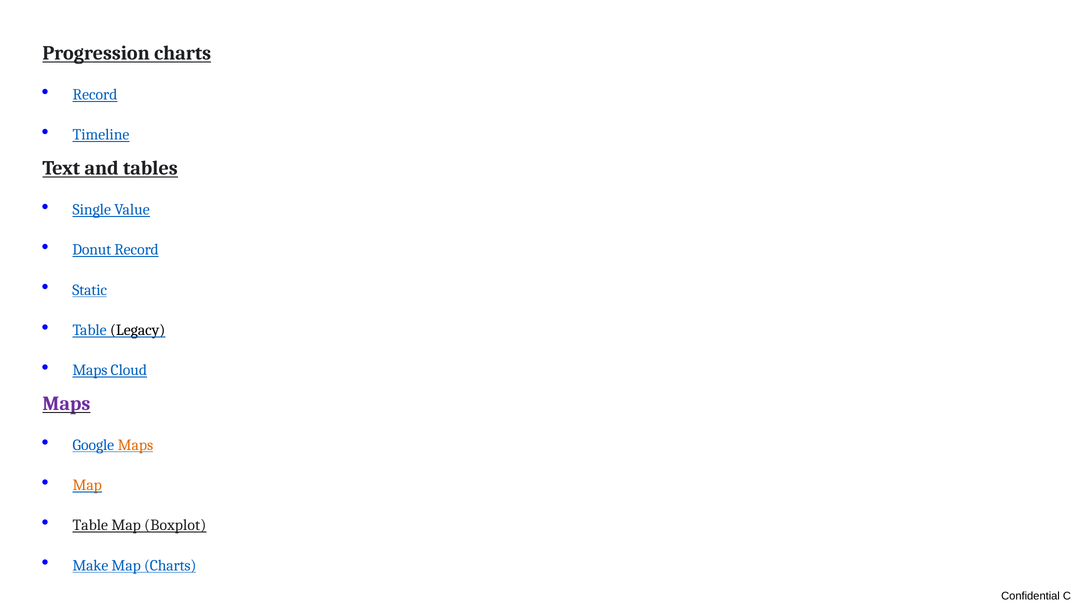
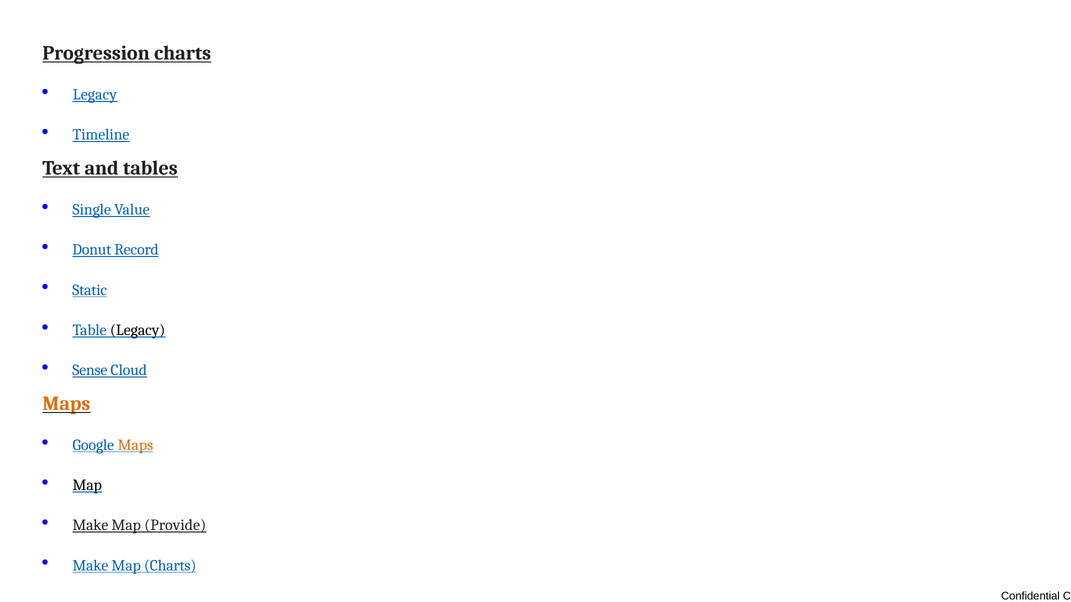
Record at (95, 95): Record -> Legacy
Maps at (90, 370): Maps -> Sense
Maps at (66, 404) colour: purple -> orange
Map at (87, 485) colour: orange -> black
Table at (90, 526): Table -> Make
Boxplot: Boxplot -> Provide
